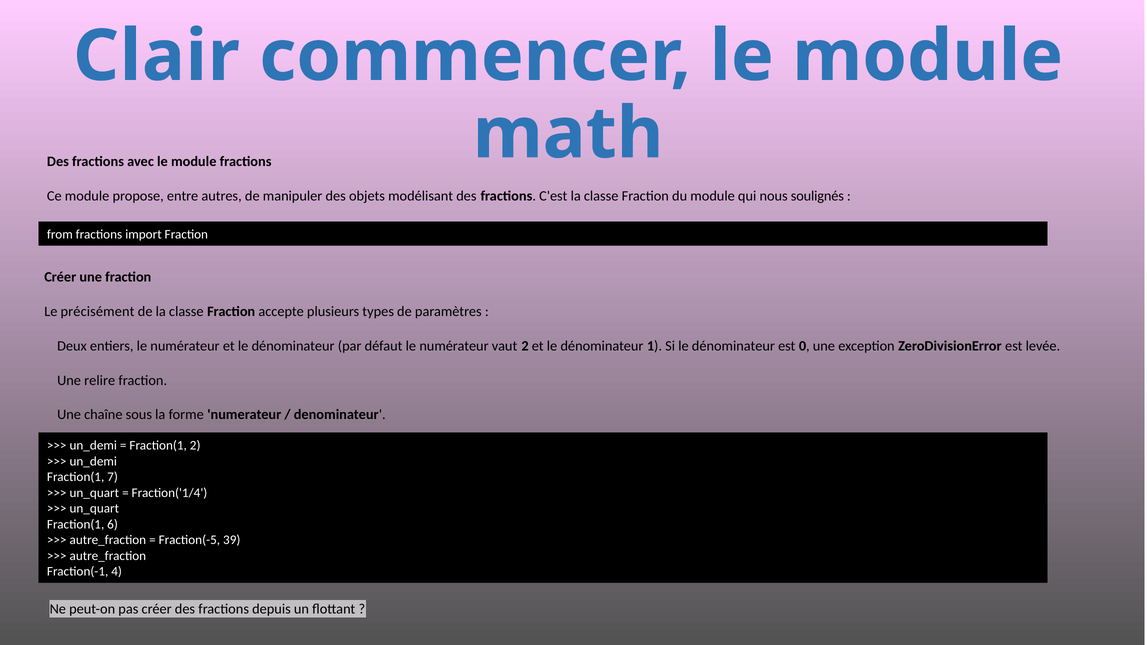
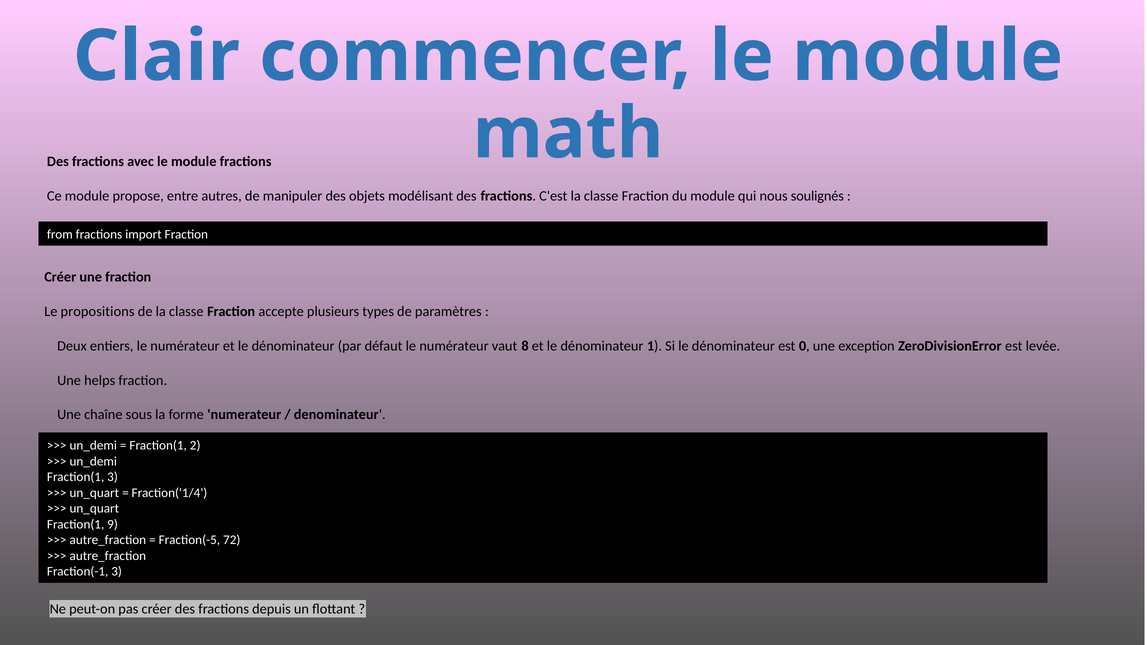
précisément: précisément -> propositions
vaut 2: 2 -> 8
relire: relire -> helps
Fraction(1 7: 7 -> 3
6: 6 -> 9
39: 39 -> 72
Fraction(-1 4: 4 -> 3
